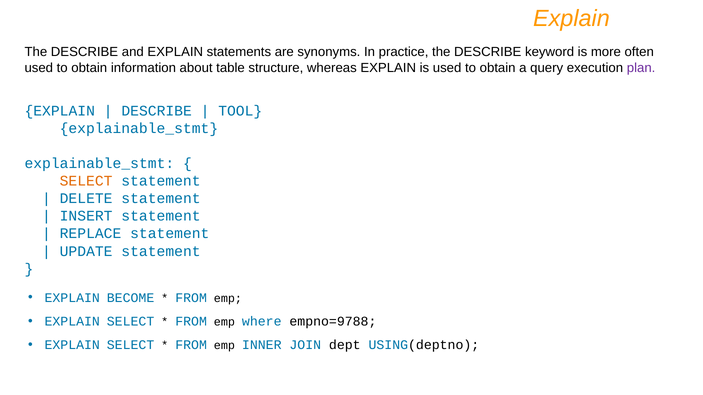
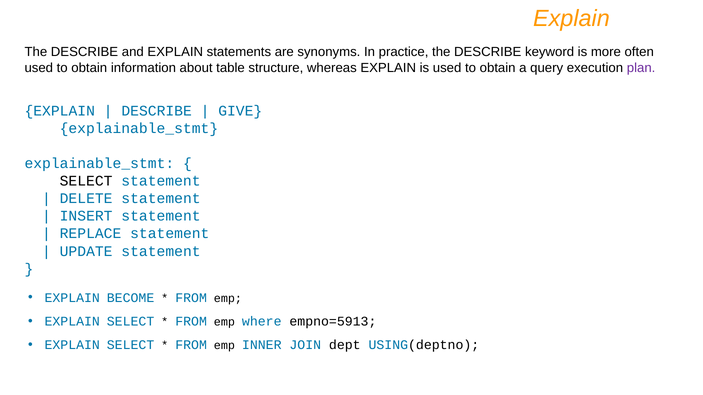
TOOL: TOOL -> GIVE
SELECT at (86, 181) colour: orange -> black
empno=9788: empno=9788 -> empno=5913
